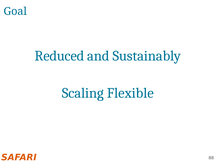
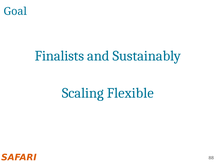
Reduced: Reduced -> Finalists
